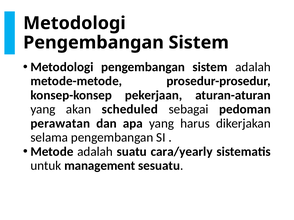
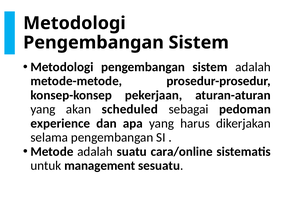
perawatan: perawatan -> experience
cara/yearly: cara/yearly -> cara/online
